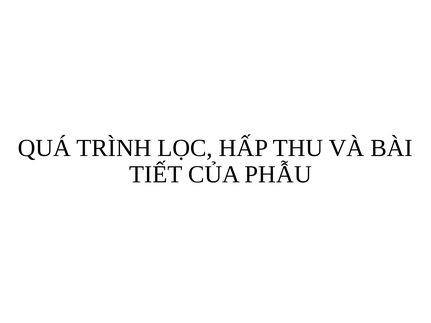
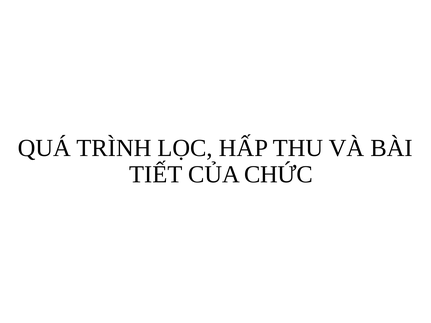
PHẪU: PHẪU -> CHỨC
